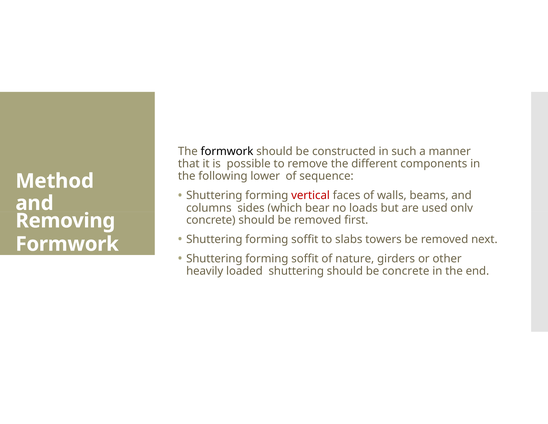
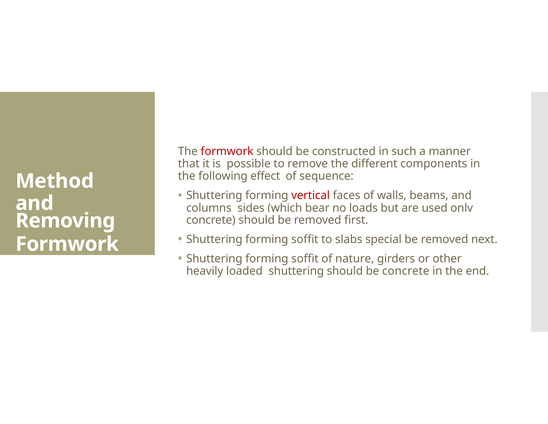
formwork at (227, 151) colour: black -> red
lower: lower -> effect
towers: towers -> special
